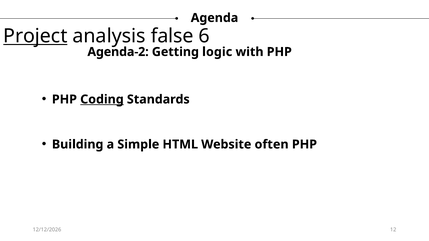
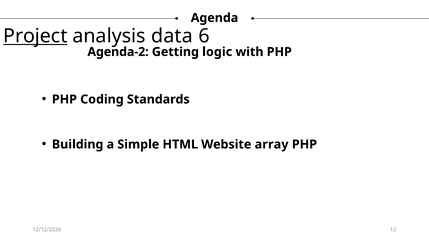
false: false -> data
Coding underline: present -> none
often: often -> array
